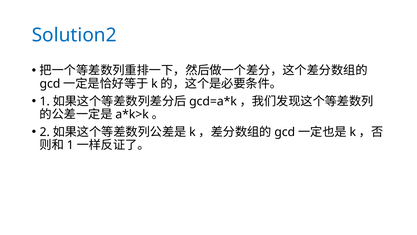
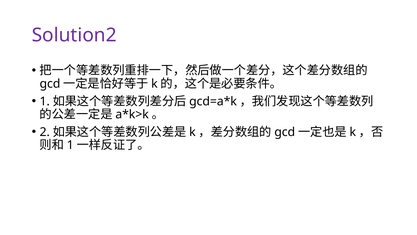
Solution2 colour: blue -> purple
